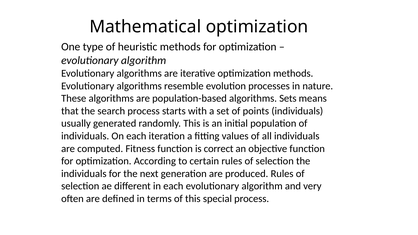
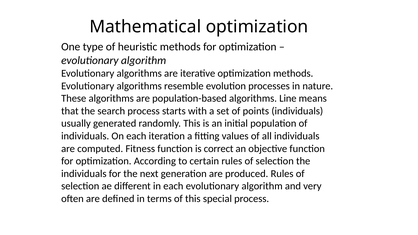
Sets: Sets -> Line
